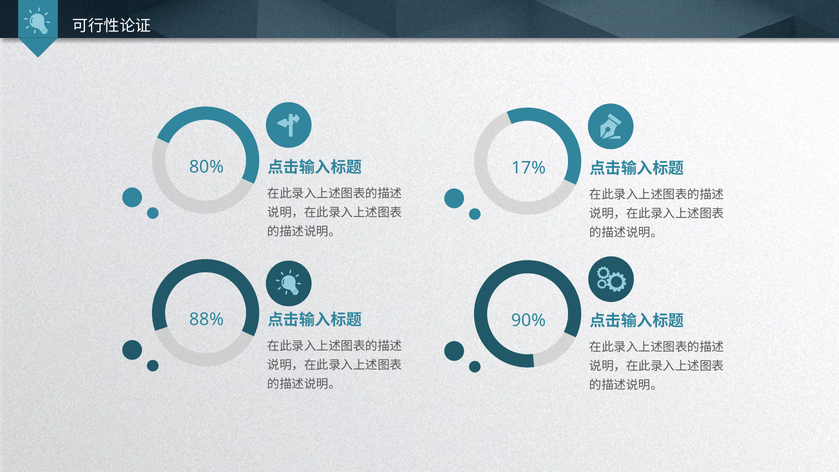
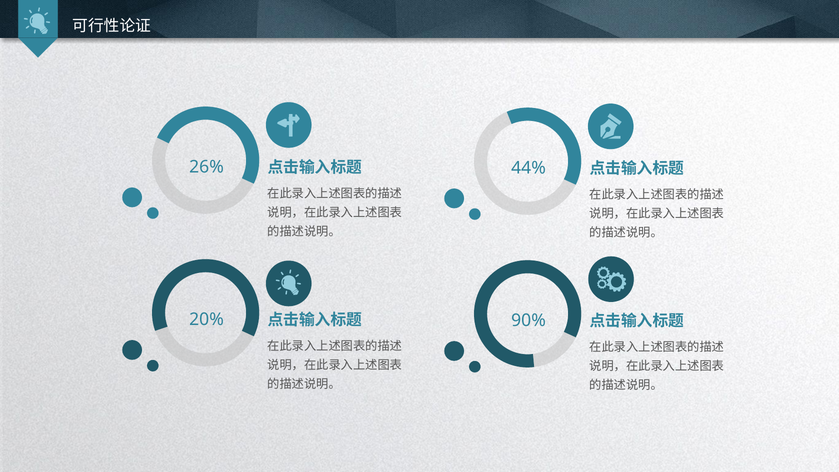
80%: 80% -> 26%
17%: 17% -> 44%
88%: 88% -> 20%
